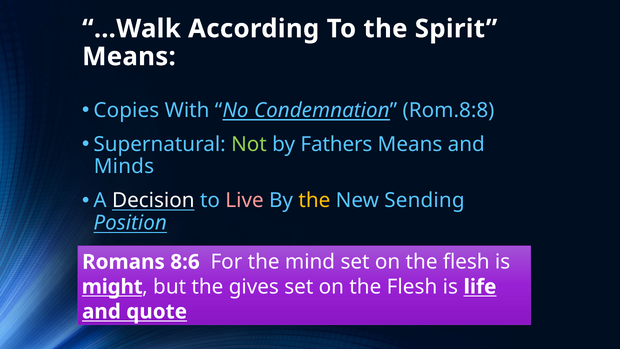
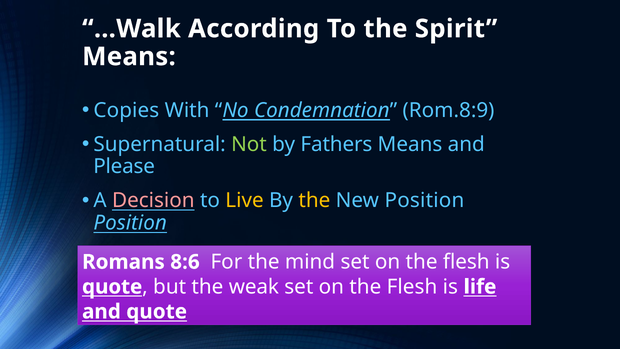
Rom.8:8: Rom.8:8 -> Rom.8:9
Minds: Minds -> Please
Decision colour: white -> pink
Live colour: pink -> yellow
New Sending: Sending -> Position
might at (112, 287): might -> quote
gives: gives -> weak
